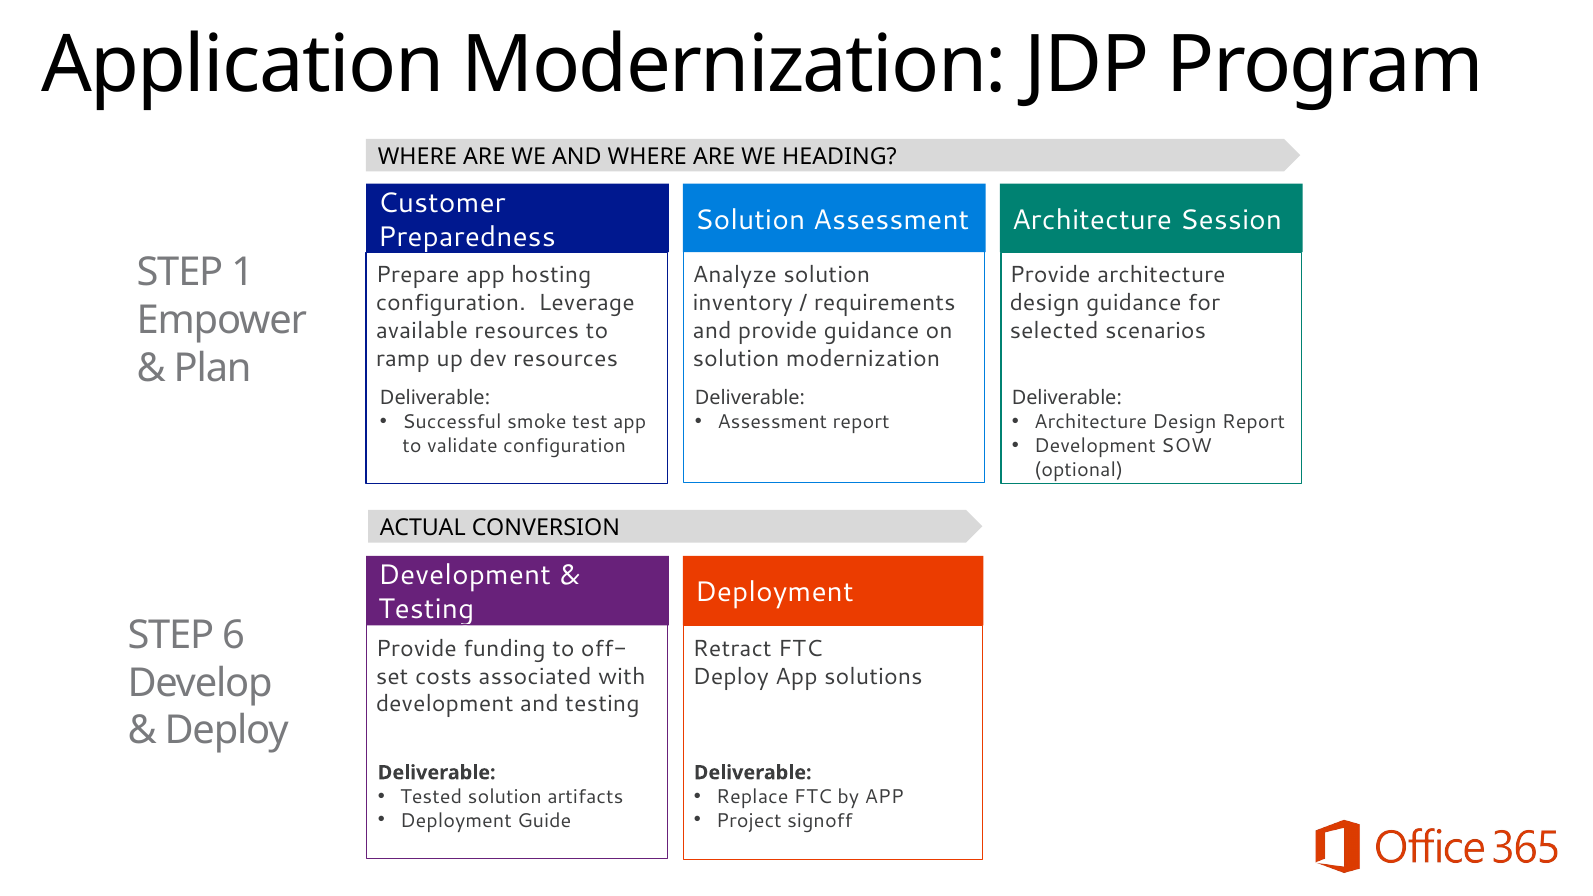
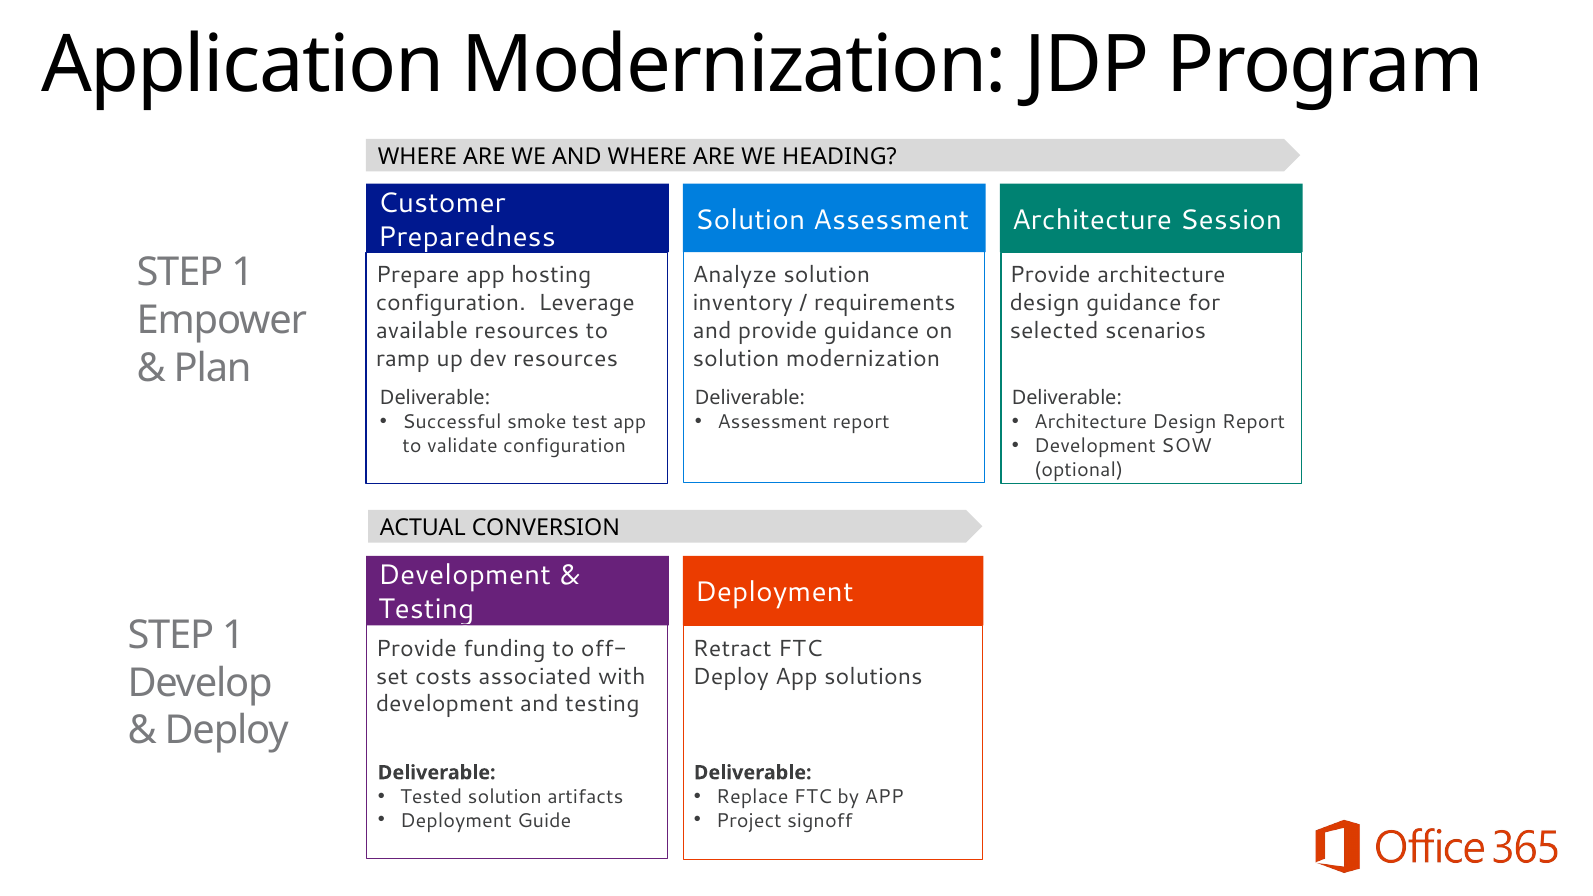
6 at (234, 635): 6 -> 1
